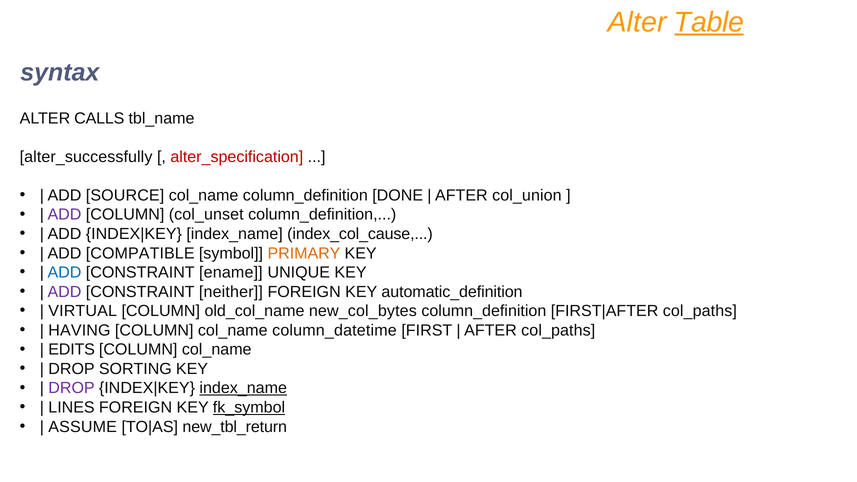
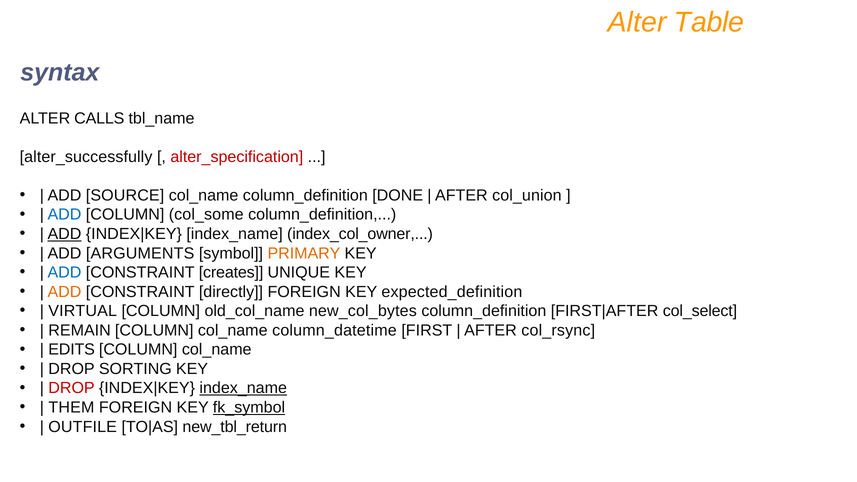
Table underline: present -> none
ADD at (64, 215) colour: purple -> blue
col_unset: col_unset -> col_some
ADD at (64, 234) underline: none -> present
index_col_cause: index_col_cause -> index_col_owner
COMPATIBLE: COMPATIBLE -> ARGUMENTS
ename: ename -> creates
ADD at (64, 292) colour: purple -> orange
neither: neither -> directly
automatic_definition: automatic_definition -> expected_definition
col_paths at (700, 311): col_paths -> col_select
HAVING: HAVING -> REMAIN
AFTER col_paths: col_paths -> col_rsync
DROP at (72, 388) colour: purple -> red
LINES: LINES -> THEM
ASSUME: ASSUME -> OUTFILE
